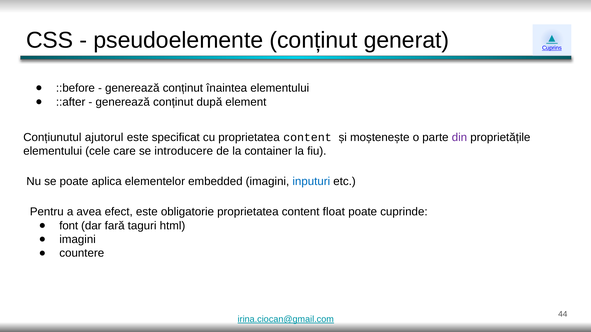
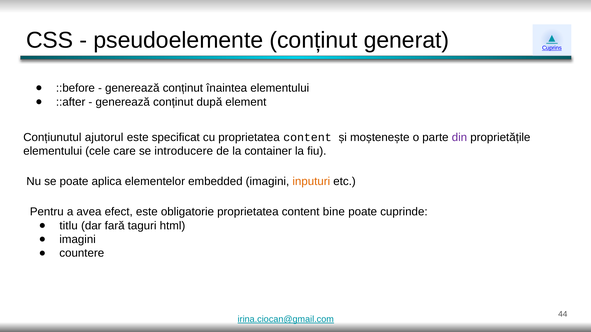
inputuri colour: blue -> orange
float: float -> bine
font: font -> titlu
